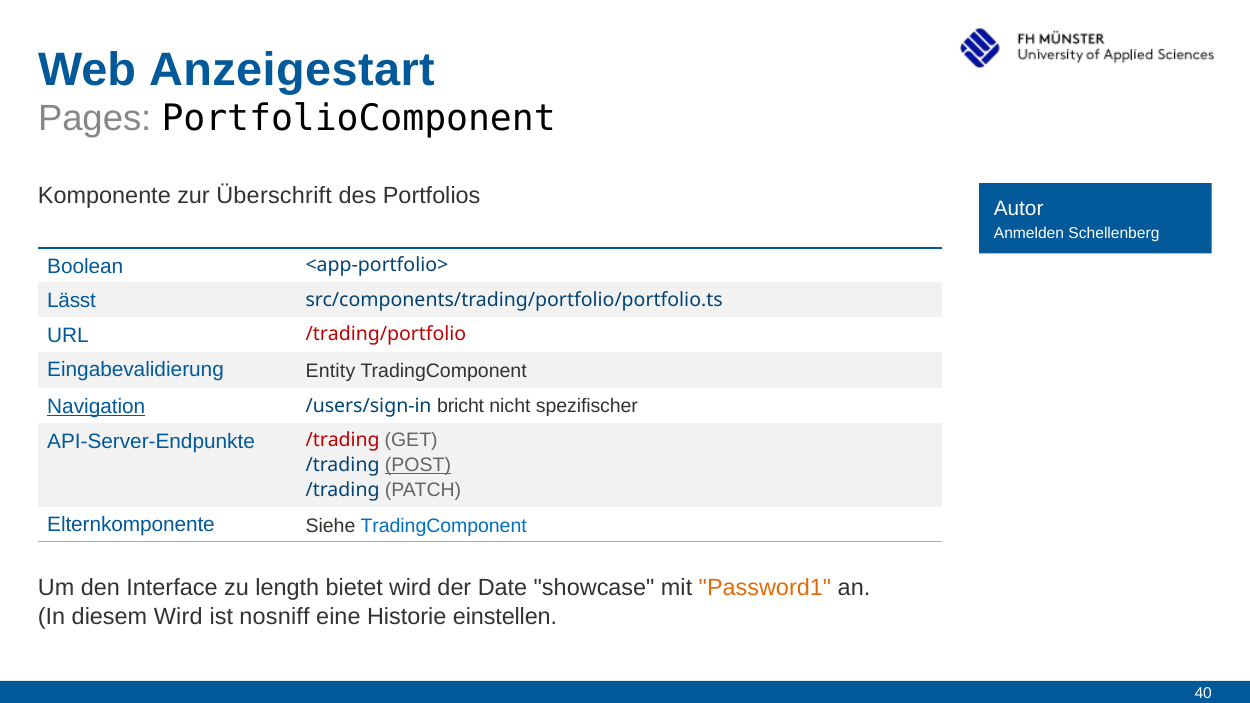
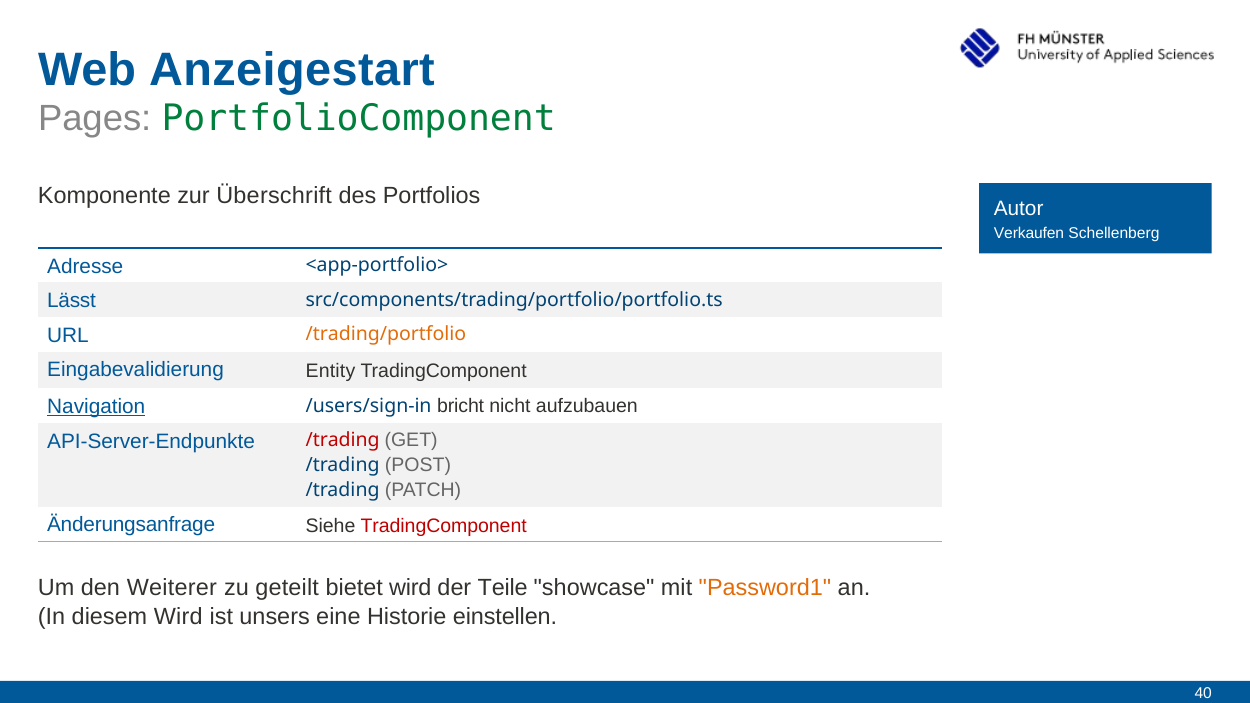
PortfolioComponent colour: black -> green
Anmelden: Anmelden -> Verkaufen
Boolean: Boolean -> Adresse
/trading/portfolio colour: red -> orange
spezifischer: spezifischer -> aufzubauen
POST underline: present -> none
Elternkomponente: Elternkomponente -> Änderungsanfrage
TradingComponent at (444, 526) colour: blue -> red
Interface: Interface -> Weiterer
length: length -> geteilt
Date: Date -> Teile
nosniff: nosniff -> unsers
